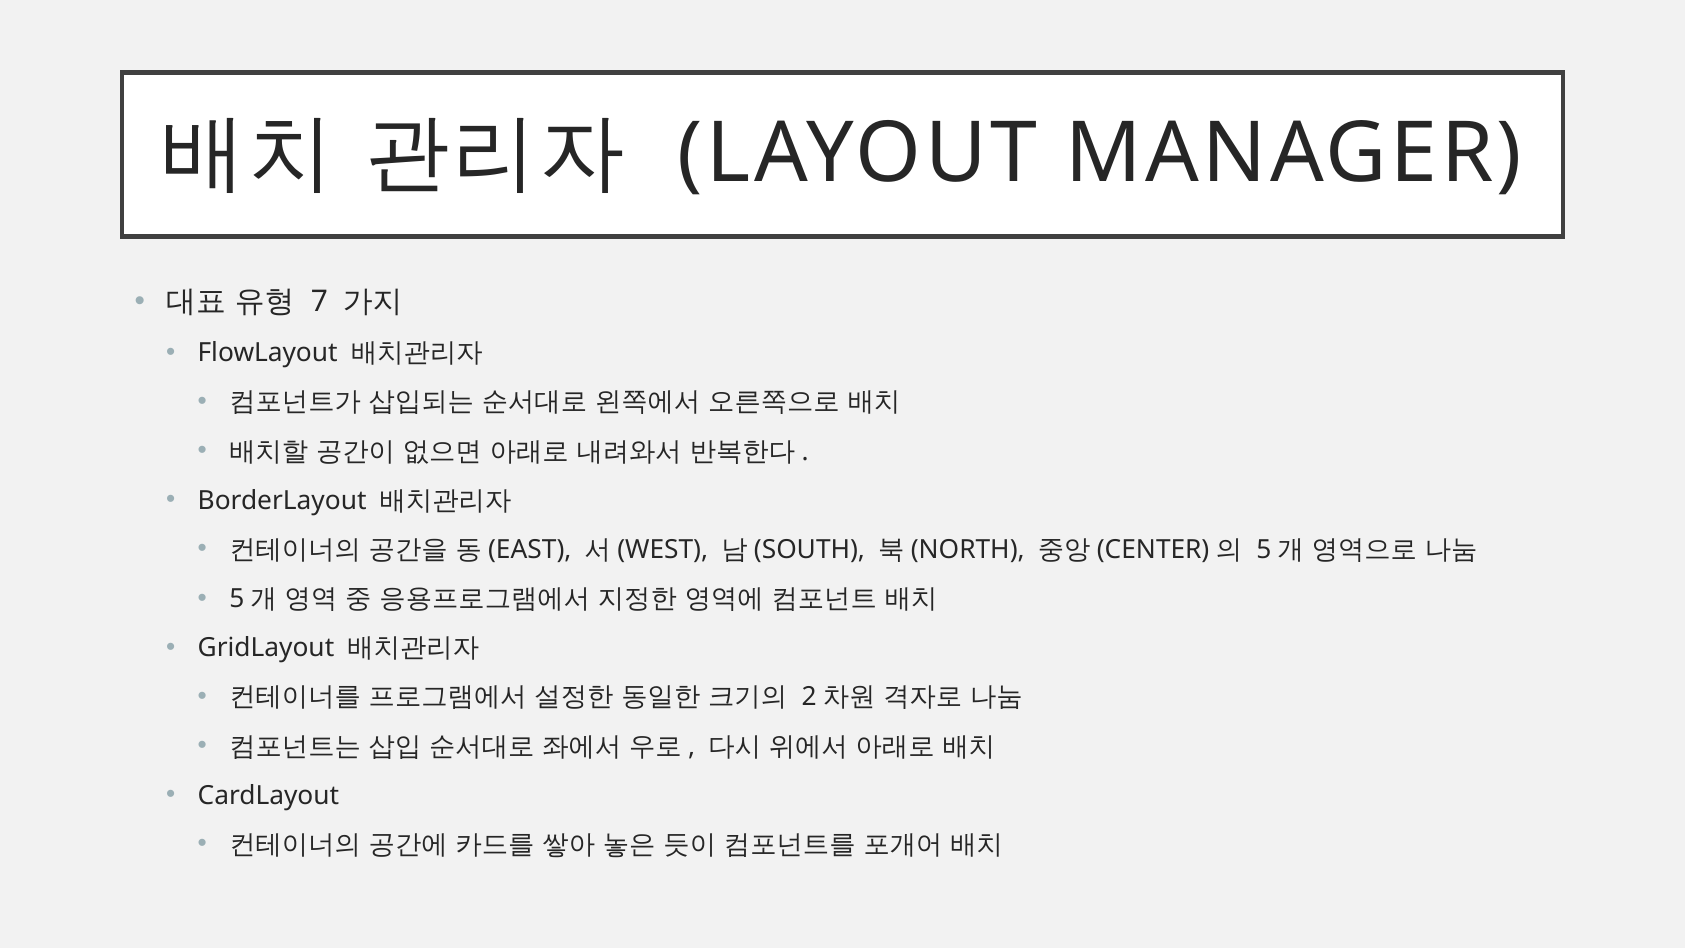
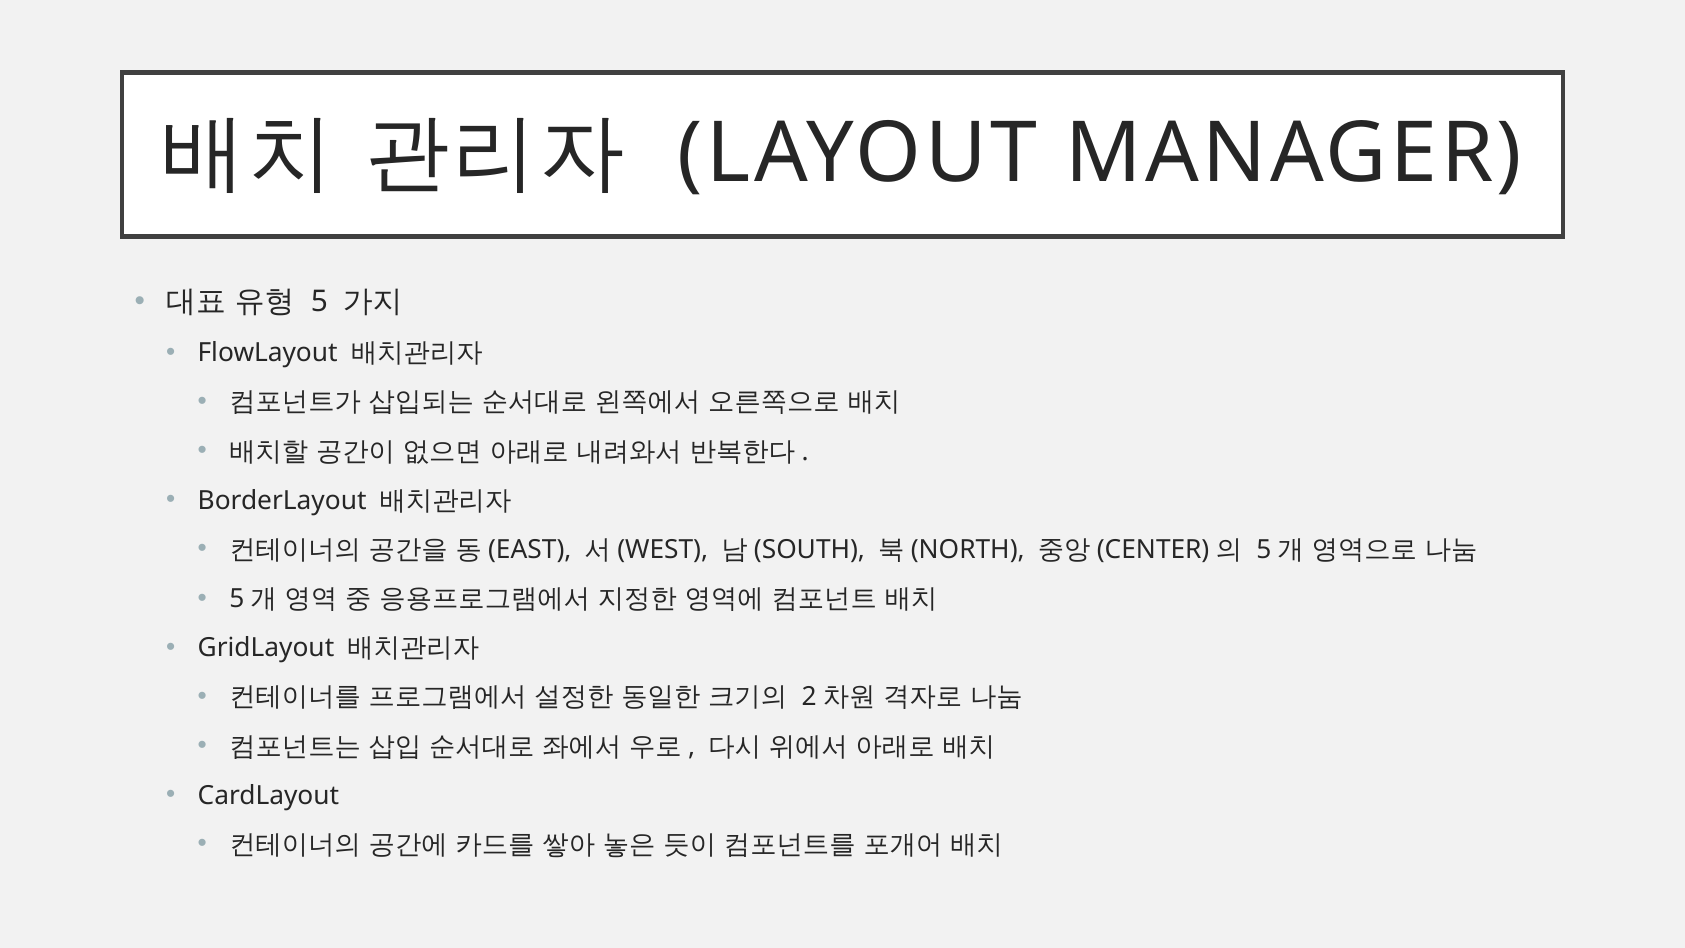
7: 7 -> 5
